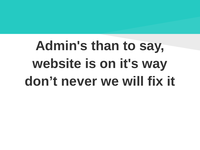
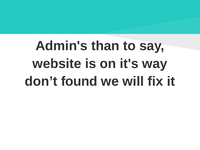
never: never -> found
